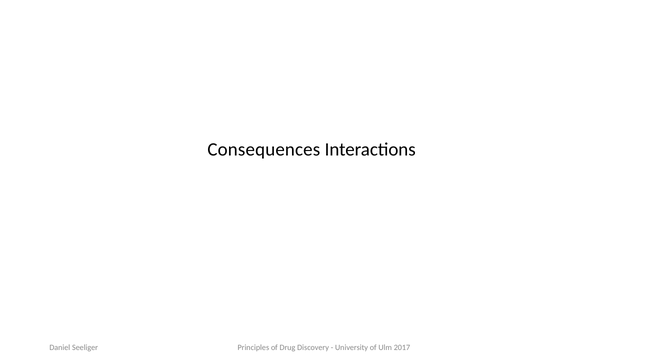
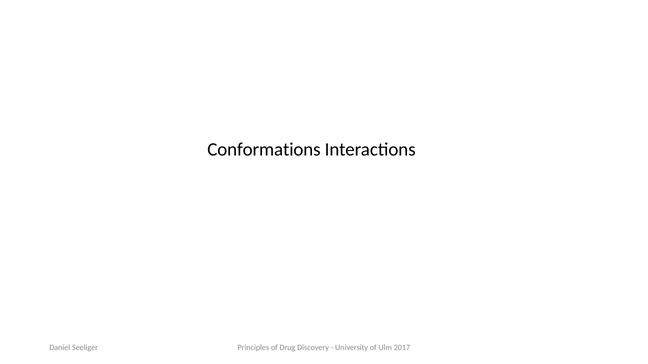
Consequences: Consequences -> Conformations
